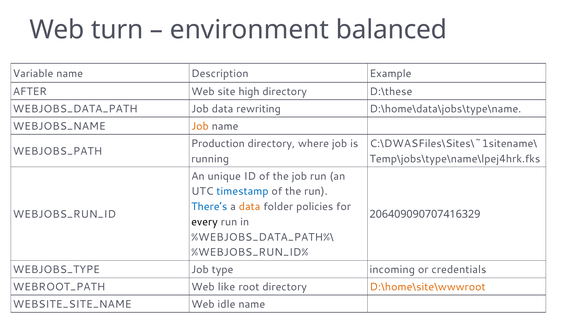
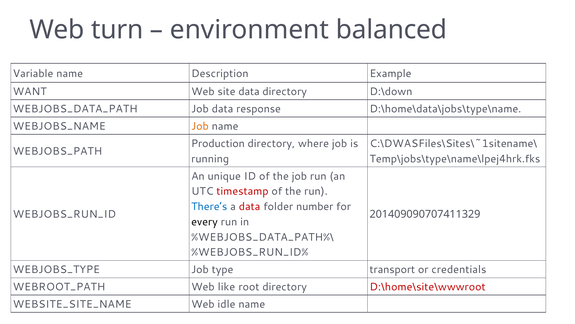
AFTER: AFTER -> WANT
site high: high -> data
D:\these: D:\these -> D:\down
rewriting: rewriting -> response
timestamp colour: blue -> red
data at (250, 206) colour: orange -> red
policies: policies -> number
206409090707416329: 206409090707416329 -> 201409090707411329
incoming: incoming -> transport
D:\home\site\wwwroot colour: orange -> red
